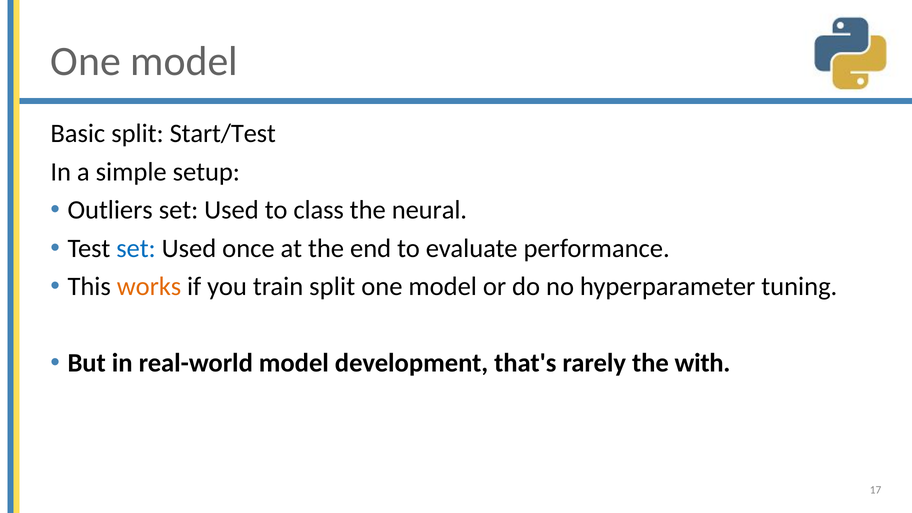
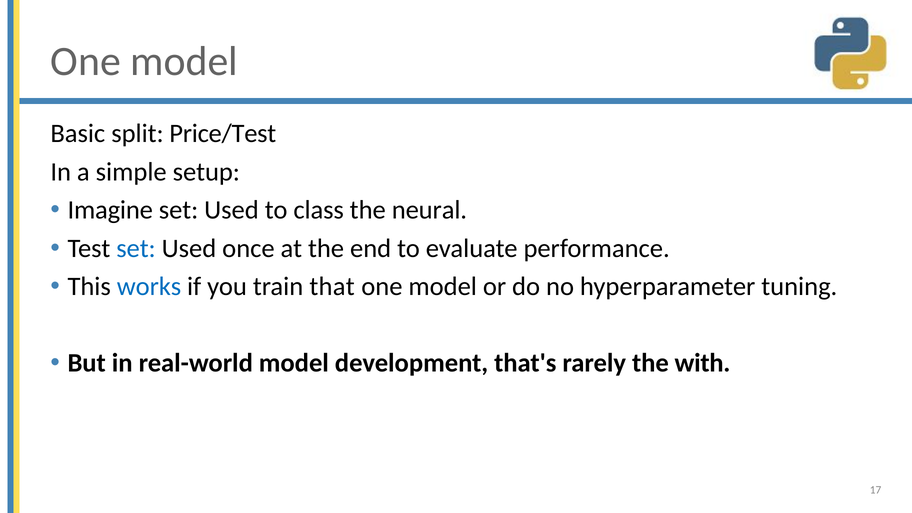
Start/Test: Start/Test -> Price/Test
Outliers: Outliers -> Imagine
works colour: orange -> blue
train split: split -> that
